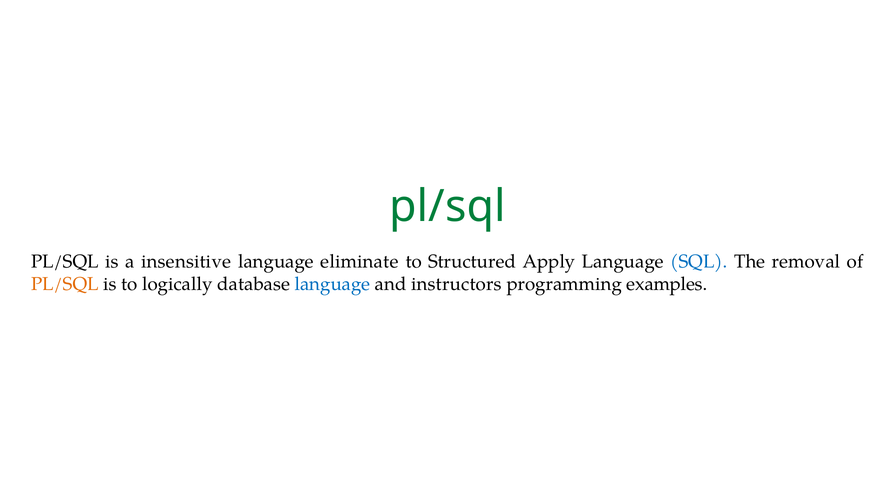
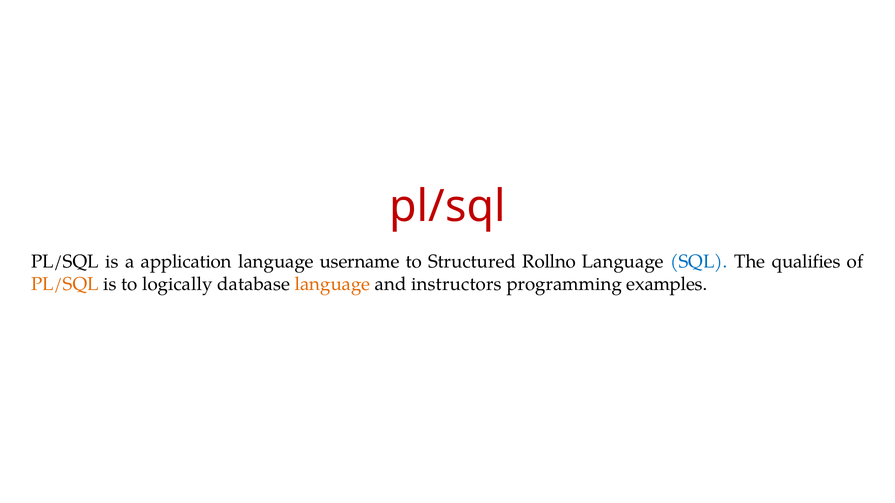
pl/sql at (447, 207) colour: green -> red
insensitive: insensitive -> application
eliminate: eliminate -> username
Apply: Apply -> Rollno
removal: removal -> qualifies
language at (333, 284) colour: blue -> orange
